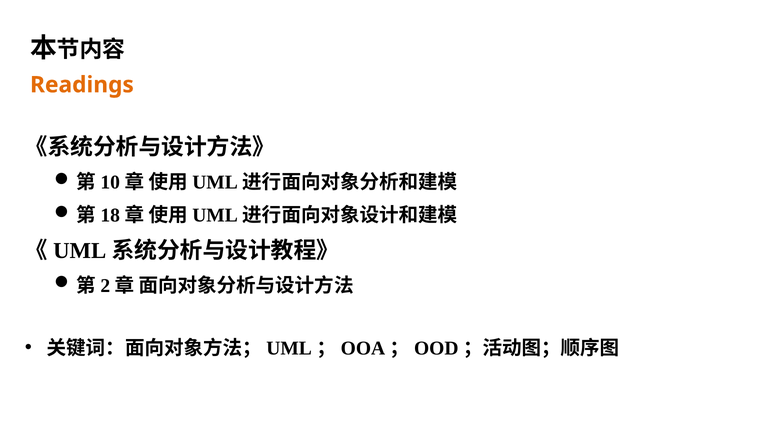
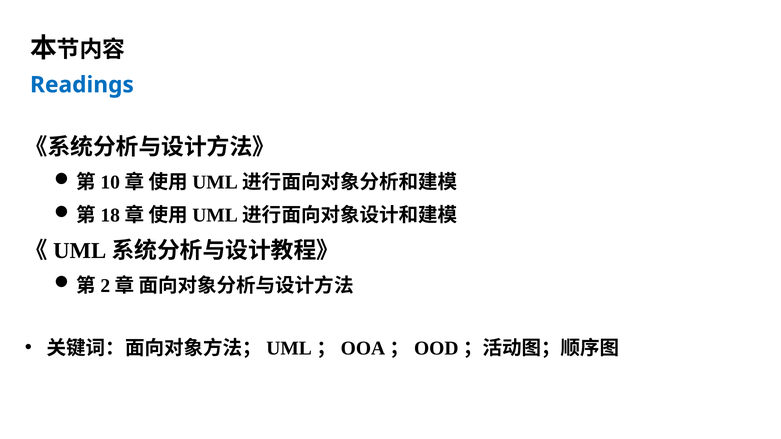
Readings colour: orange -> blue
